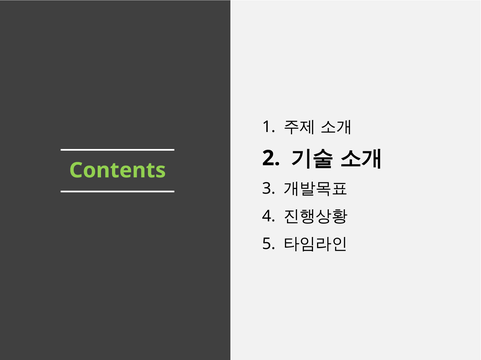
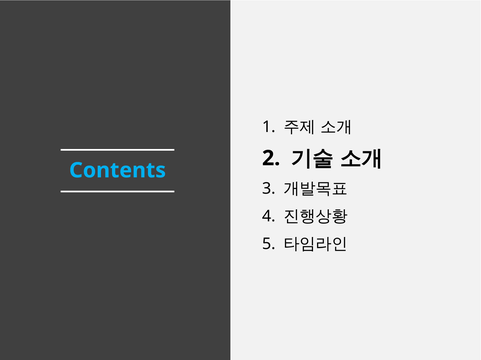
Contents colour: light green -> light blue
